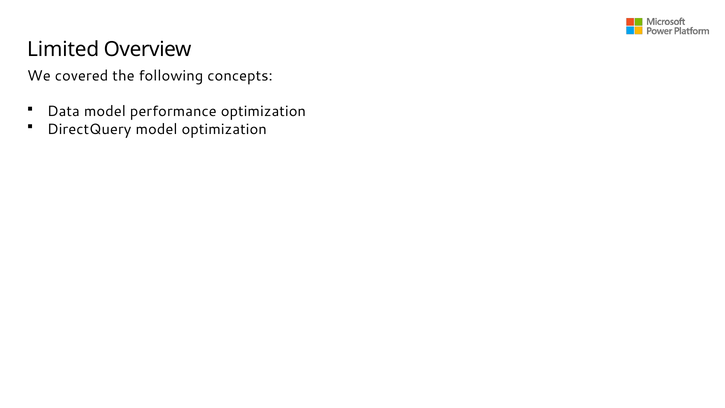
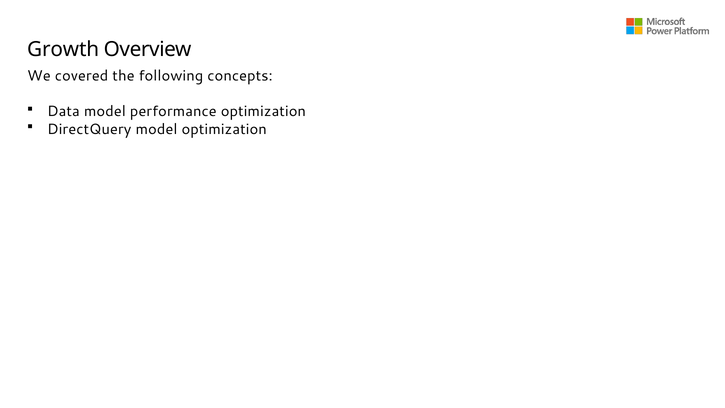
Limited: Limited -> Growth
